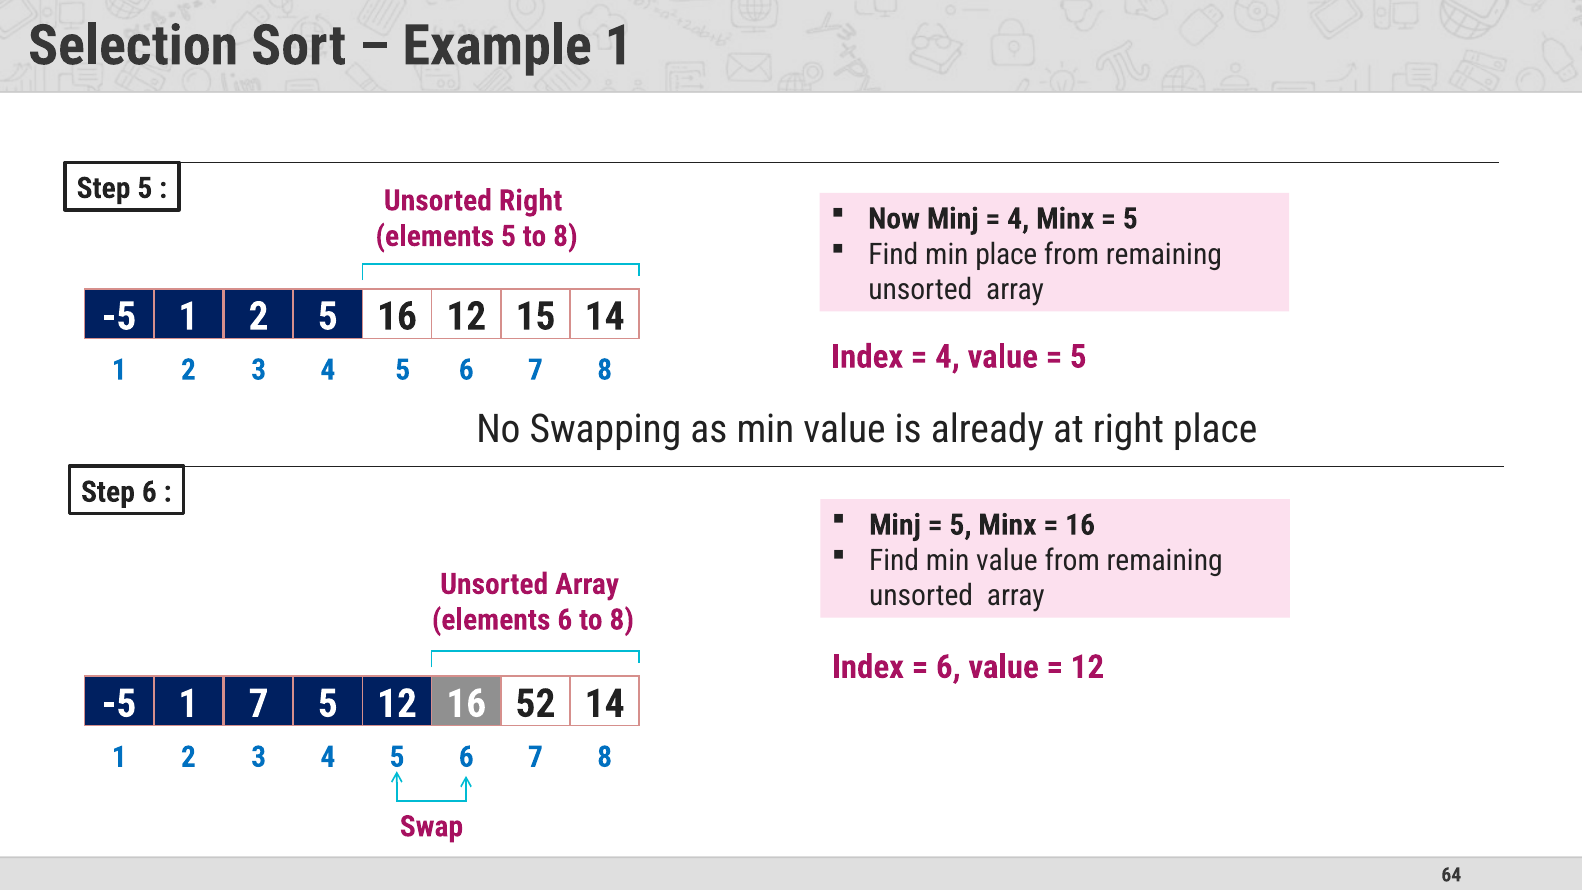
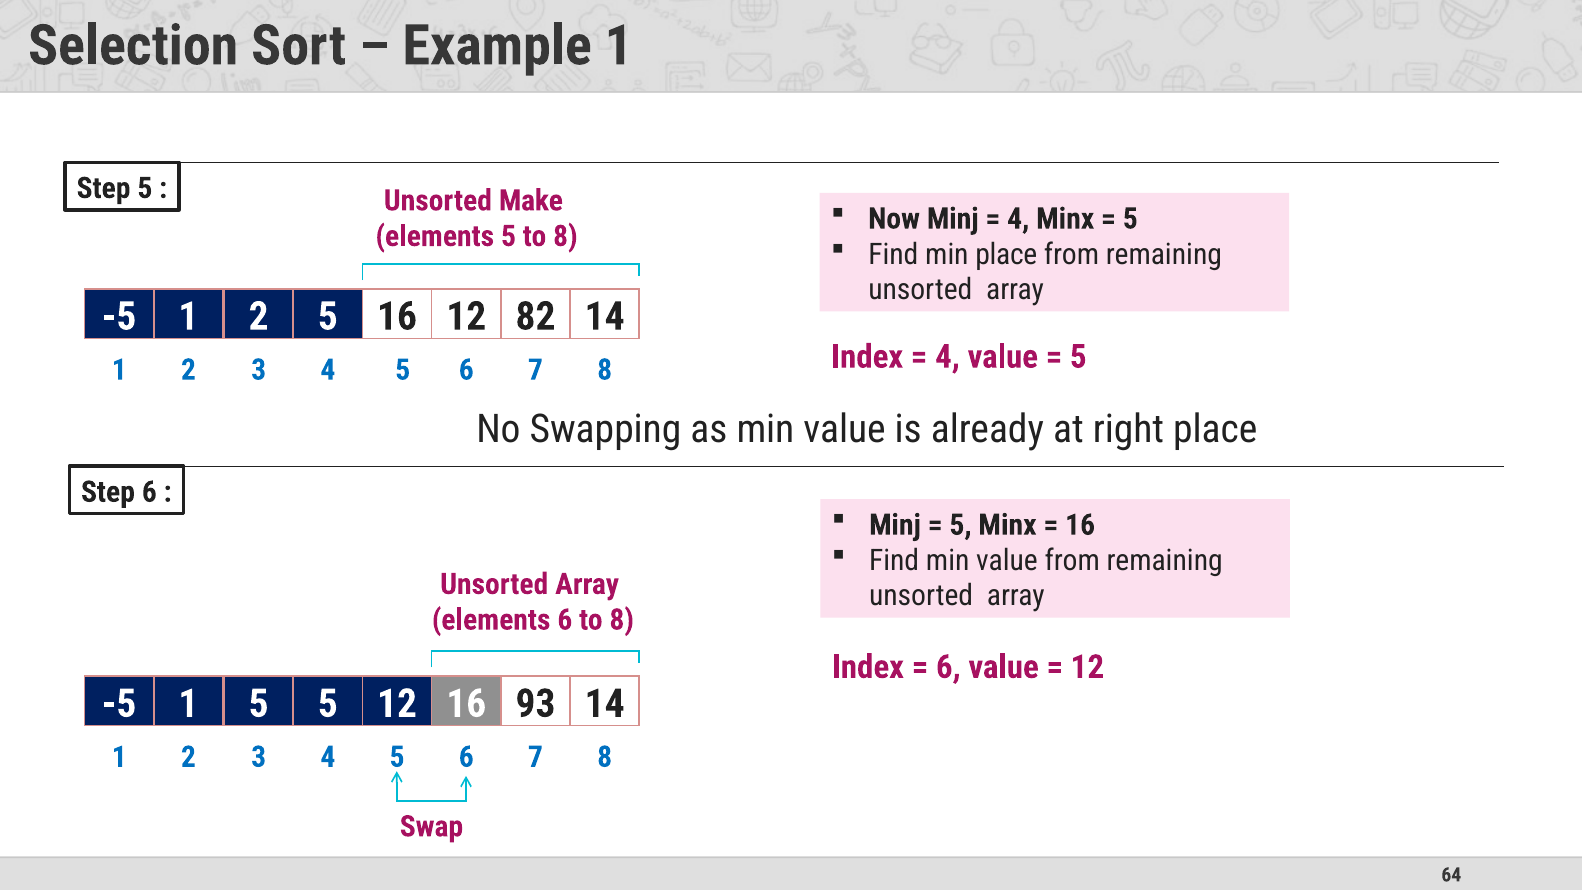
Unsorted Right: Right -> Make
15: 15 -> 82
1 7: 7 -> 5
52: 52 -> 93
